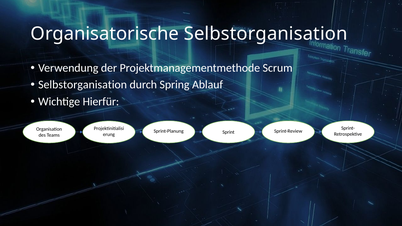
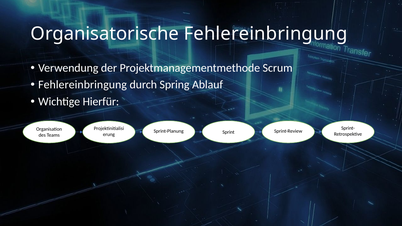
Organisatorische Selbstorganisation: Selbstorganisation -> Fehlereinbringung
Selbstorganisation at (83, 85): Selbstorganisation -> Fehlereinbringung
